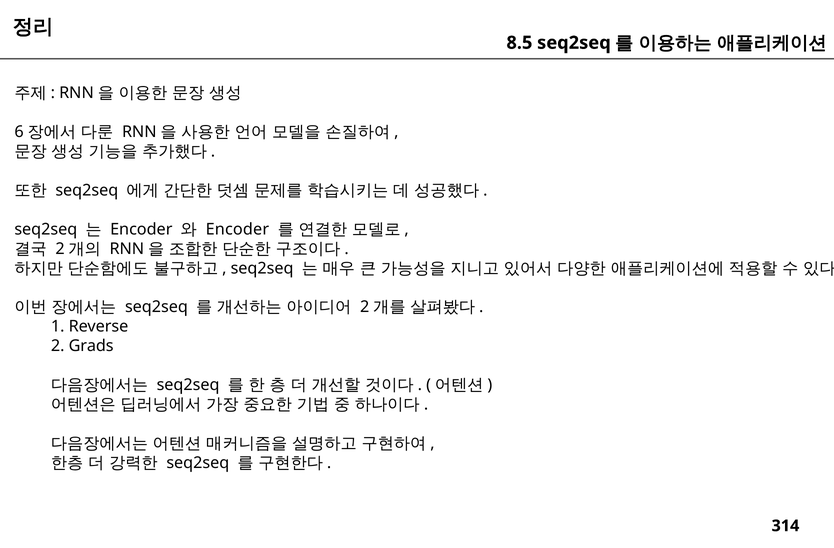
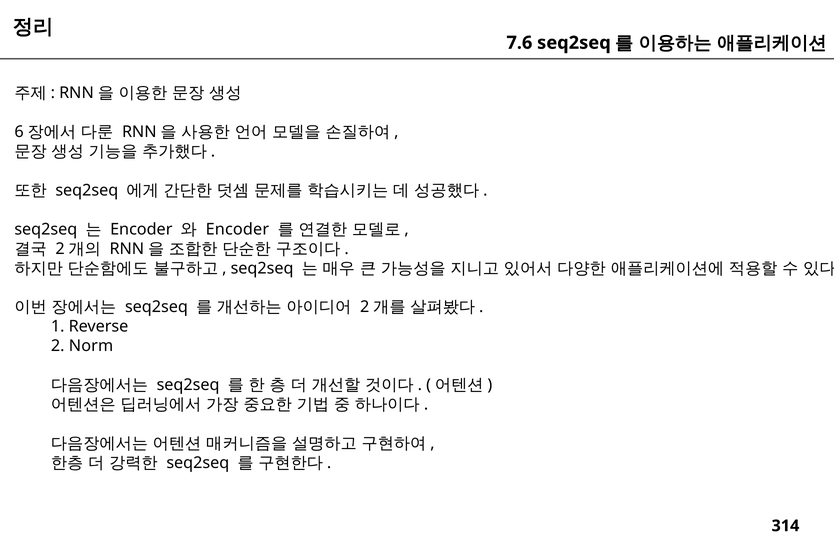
8.5: 8.5 -> 7.6
Grads: Grads -> Norm
